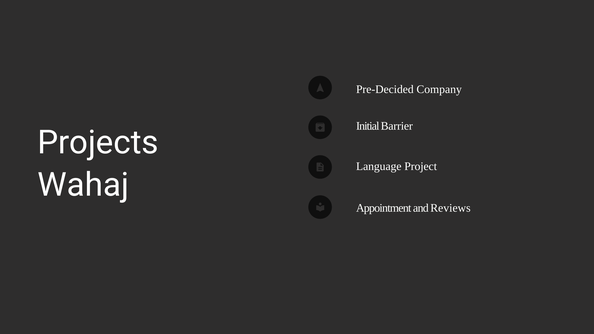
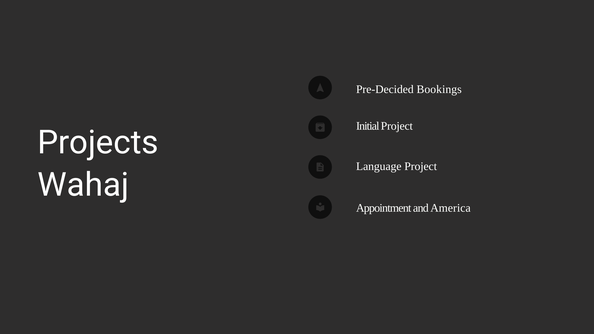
Company: Company -> Bookings
Initial Barrier: Barrier -> Project
Reviews: Reviews -> America
